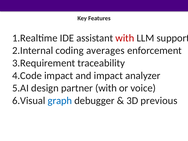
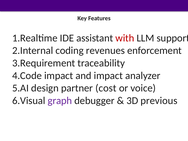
averages: averages -> revenues
partner with: with -> cost
graph colour: blue -> purple
